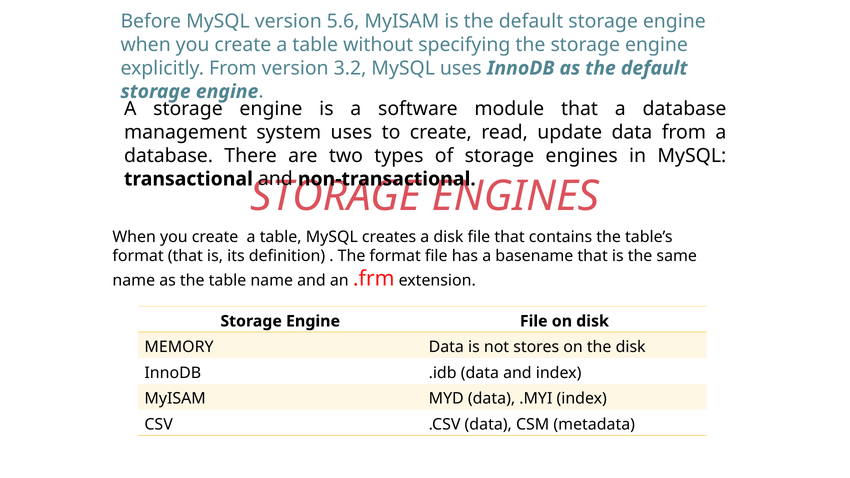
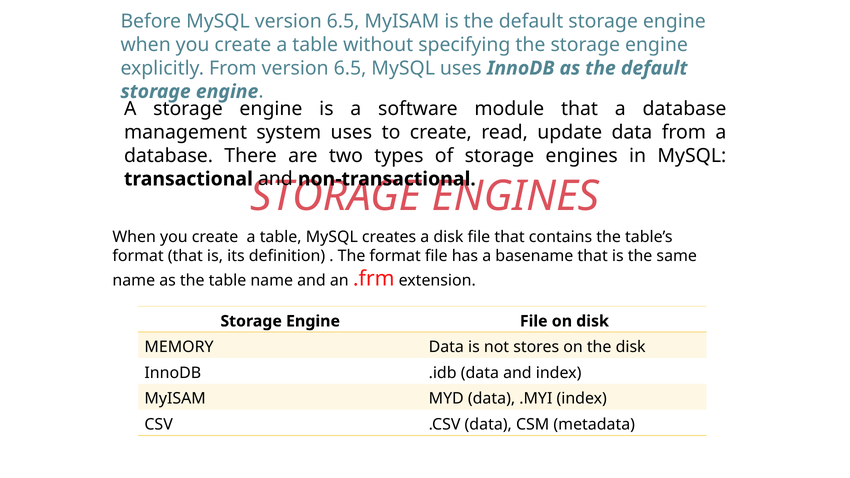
MySQL version 5.6: 5.6 -> 6.5
From version 3.2: 3.2 -> 6.5
